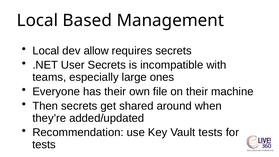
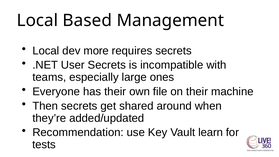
allow: allow -> more
Vault tests: tests -> learn
